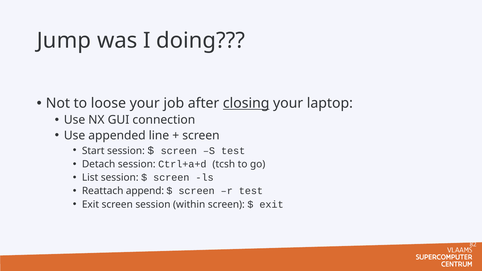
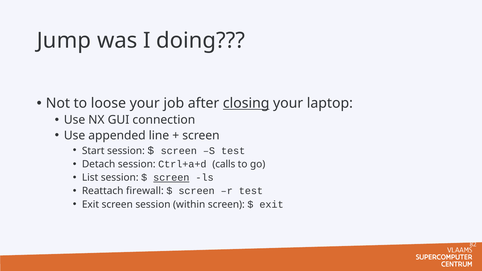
tcsh: tcsh -> calls
screen at (171, 178) underline: none -> present
append: append -> firewall
